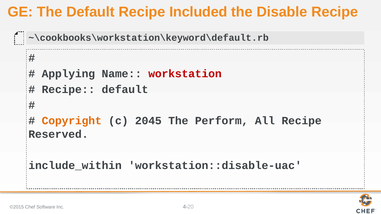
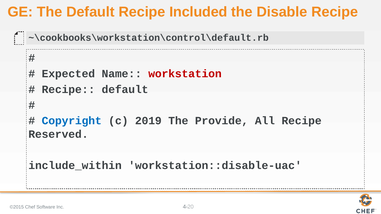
~\cookbooks\workstation\keyword\default.rb: ~\cookbooks\workstation\keyword\default.rb -> ~\cookbooks\workstation\control\default.rb
Applying: Applying -> Expected
Copyright colour: orange -> blue
2045: 2045 -> 2019
Perform: Perform -> Provide
